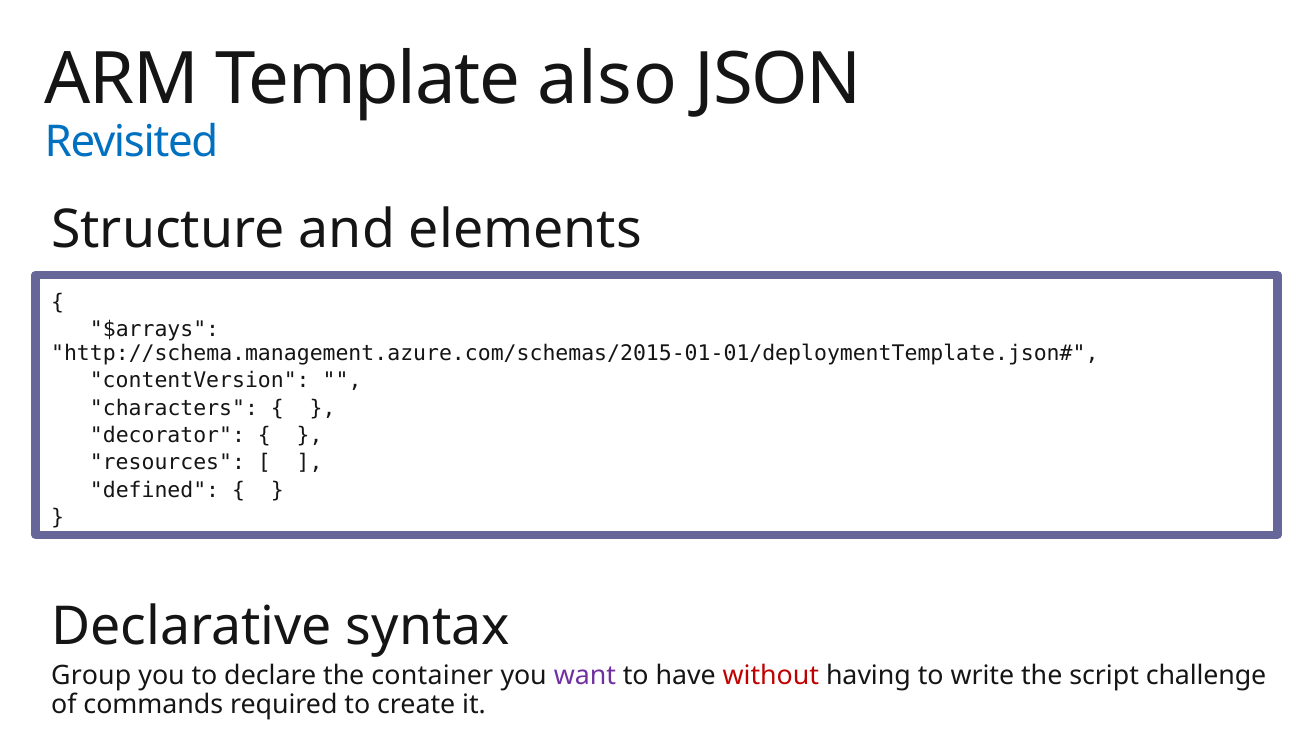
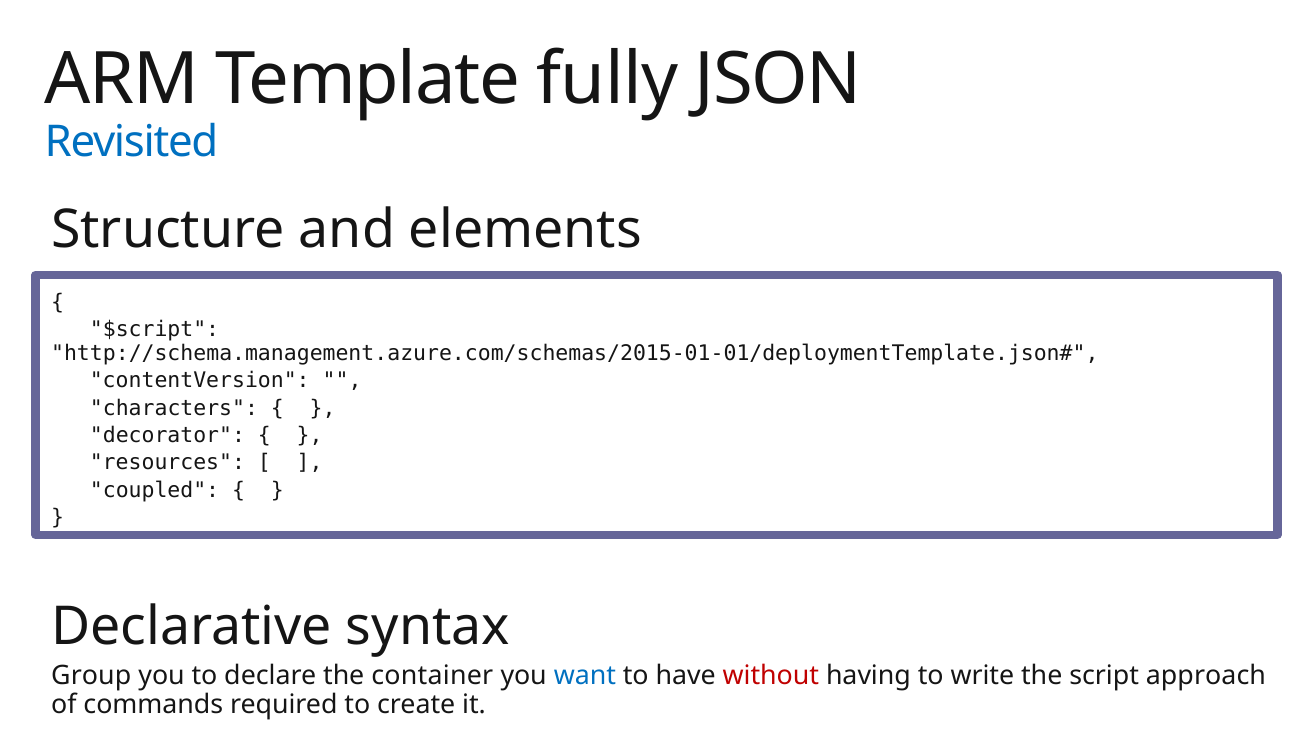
also: also -> fully
$arrays: $arrays -> $script
defined: defined -> coupled
want colour: purple -> blue
challenge: challenge -> approach
